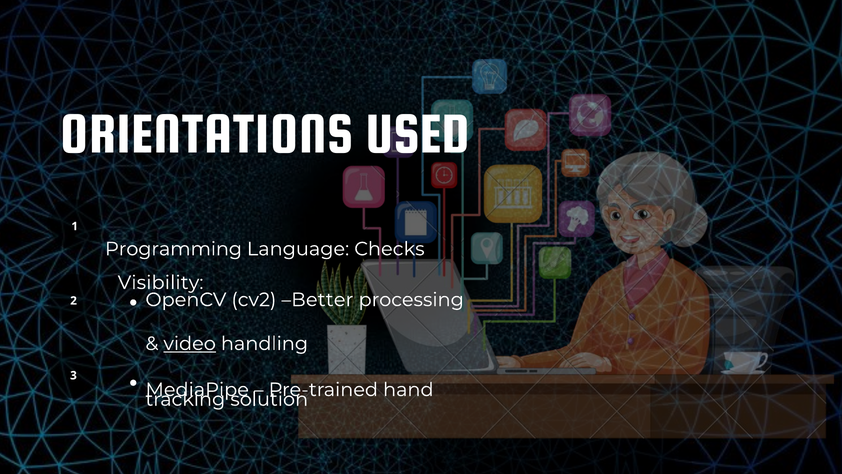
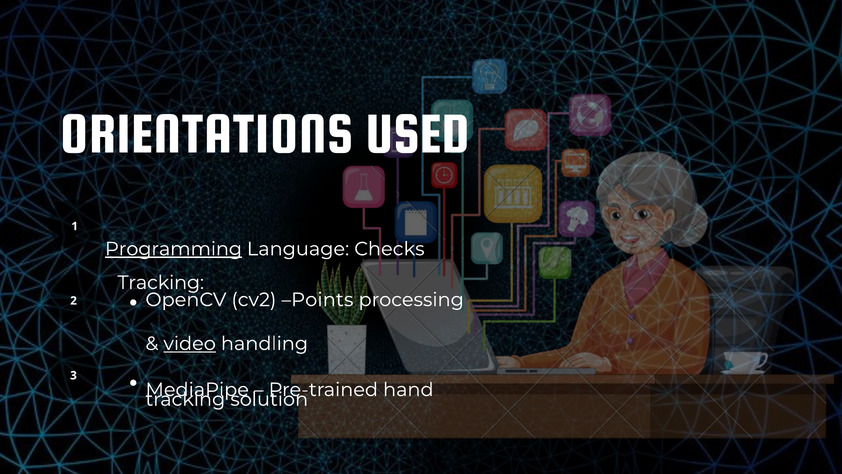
Programming underline: none -> present
Visibility at (161, 282): Visibility -> Tracking
Better: Better -> Points
